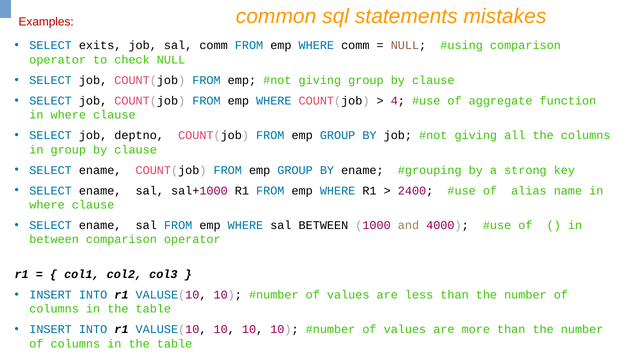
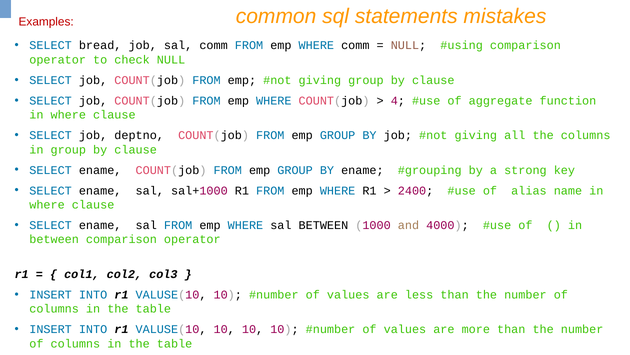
exits: exits -> bread
